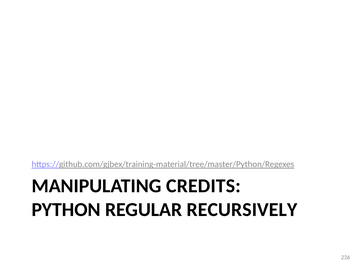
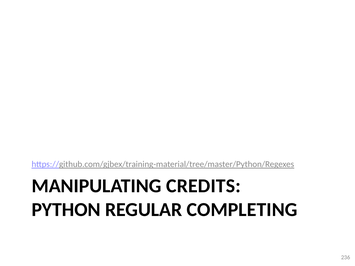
RECURSIVELY: RECURSIVELY -> COMPLETING
